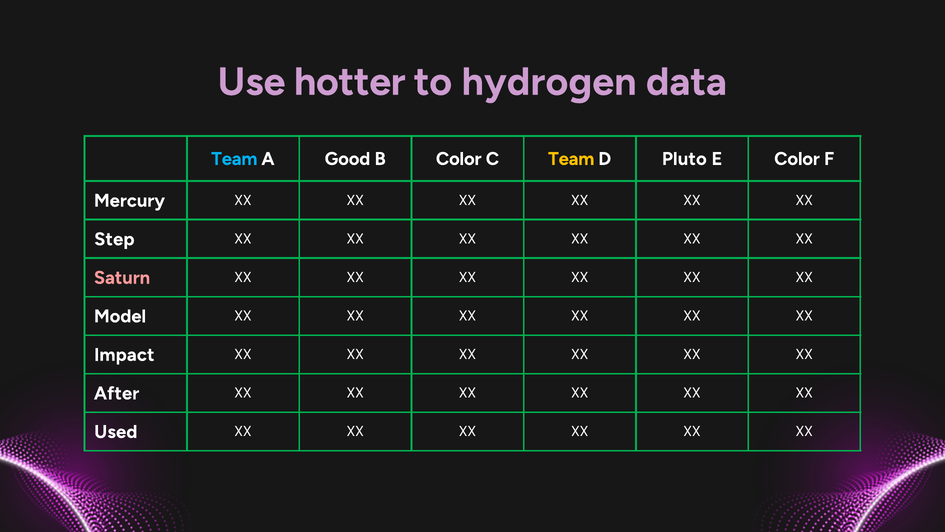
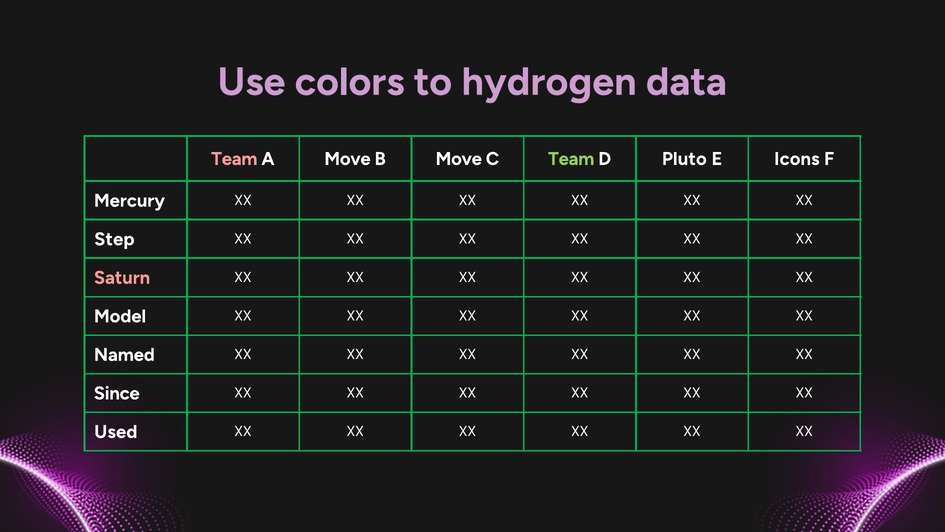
hotter: hotter -> colors
Team at (234, 159) colour: light blue -> pink
A Good: Good -> Move
B Color: Color -> Move
Team at (571, 159) colour: yellow -> light green
E Color: Color -> Icons
Impact: Impact -> Named
After: After -> Since
